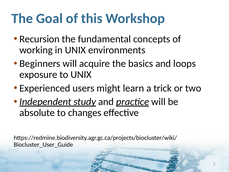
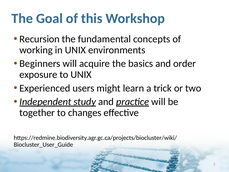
loops: loops -> order
absolute: absolute -> together
